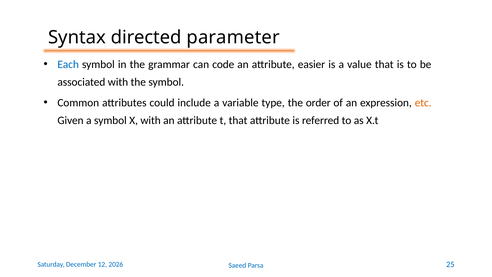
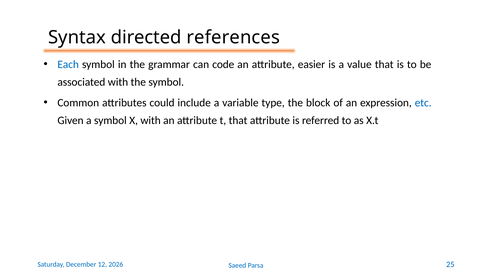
parameter: parameter -> references
order: order -> block
etc colour: orange -> blue
